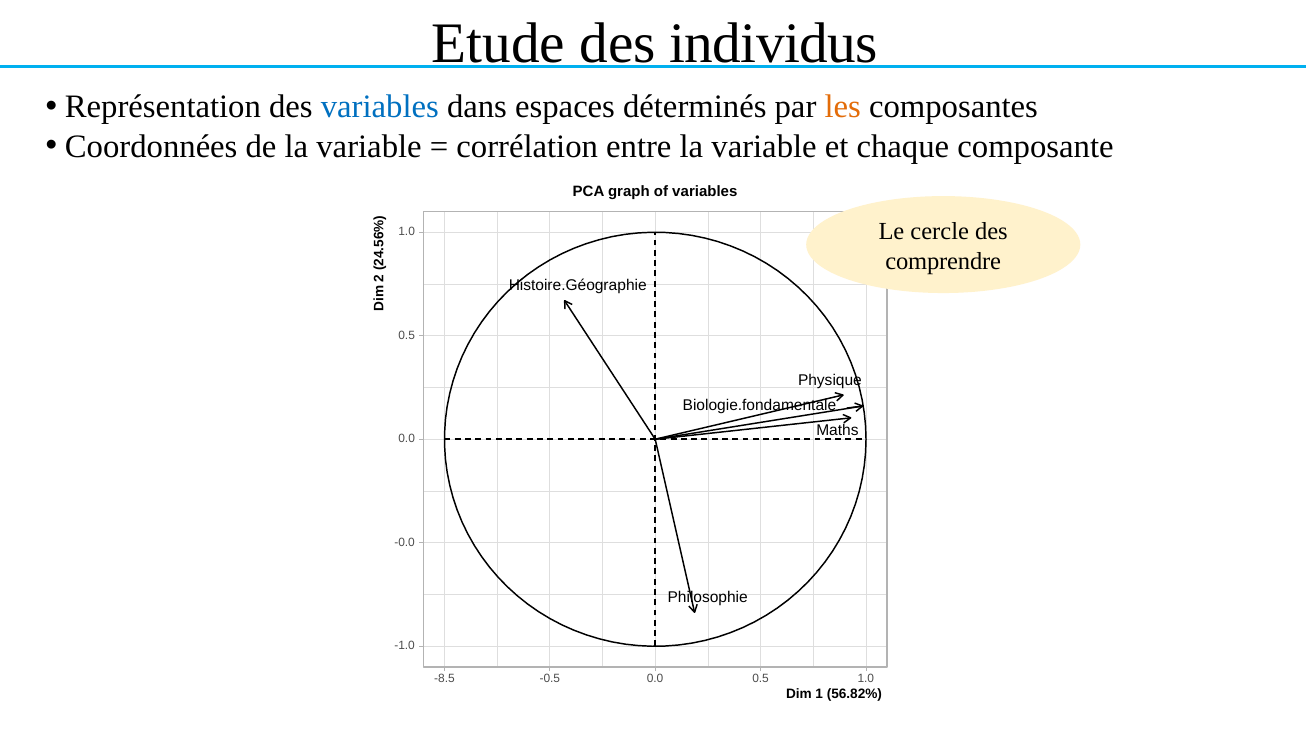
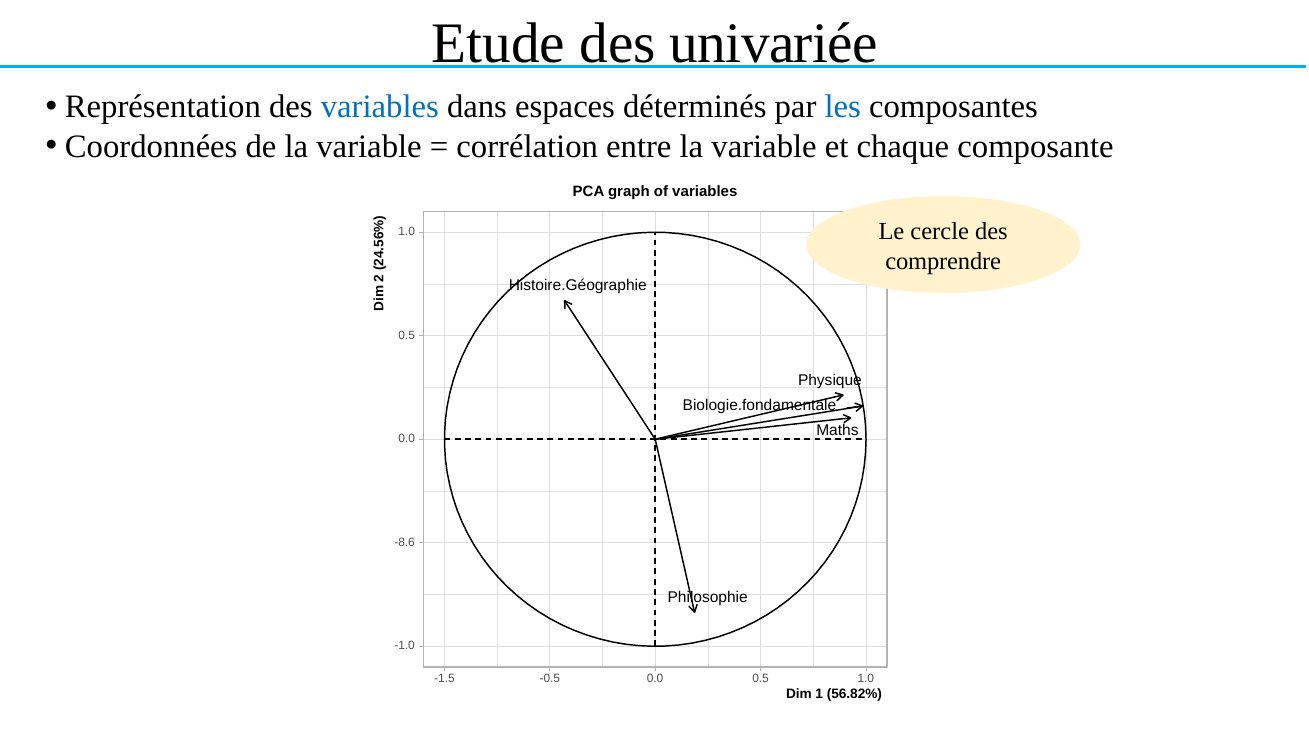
individus: individus -> univariée
les colour: orange -> blue
-0.0: -0.0 -> -8.6
-8.5: -8.5 -> -1.5
